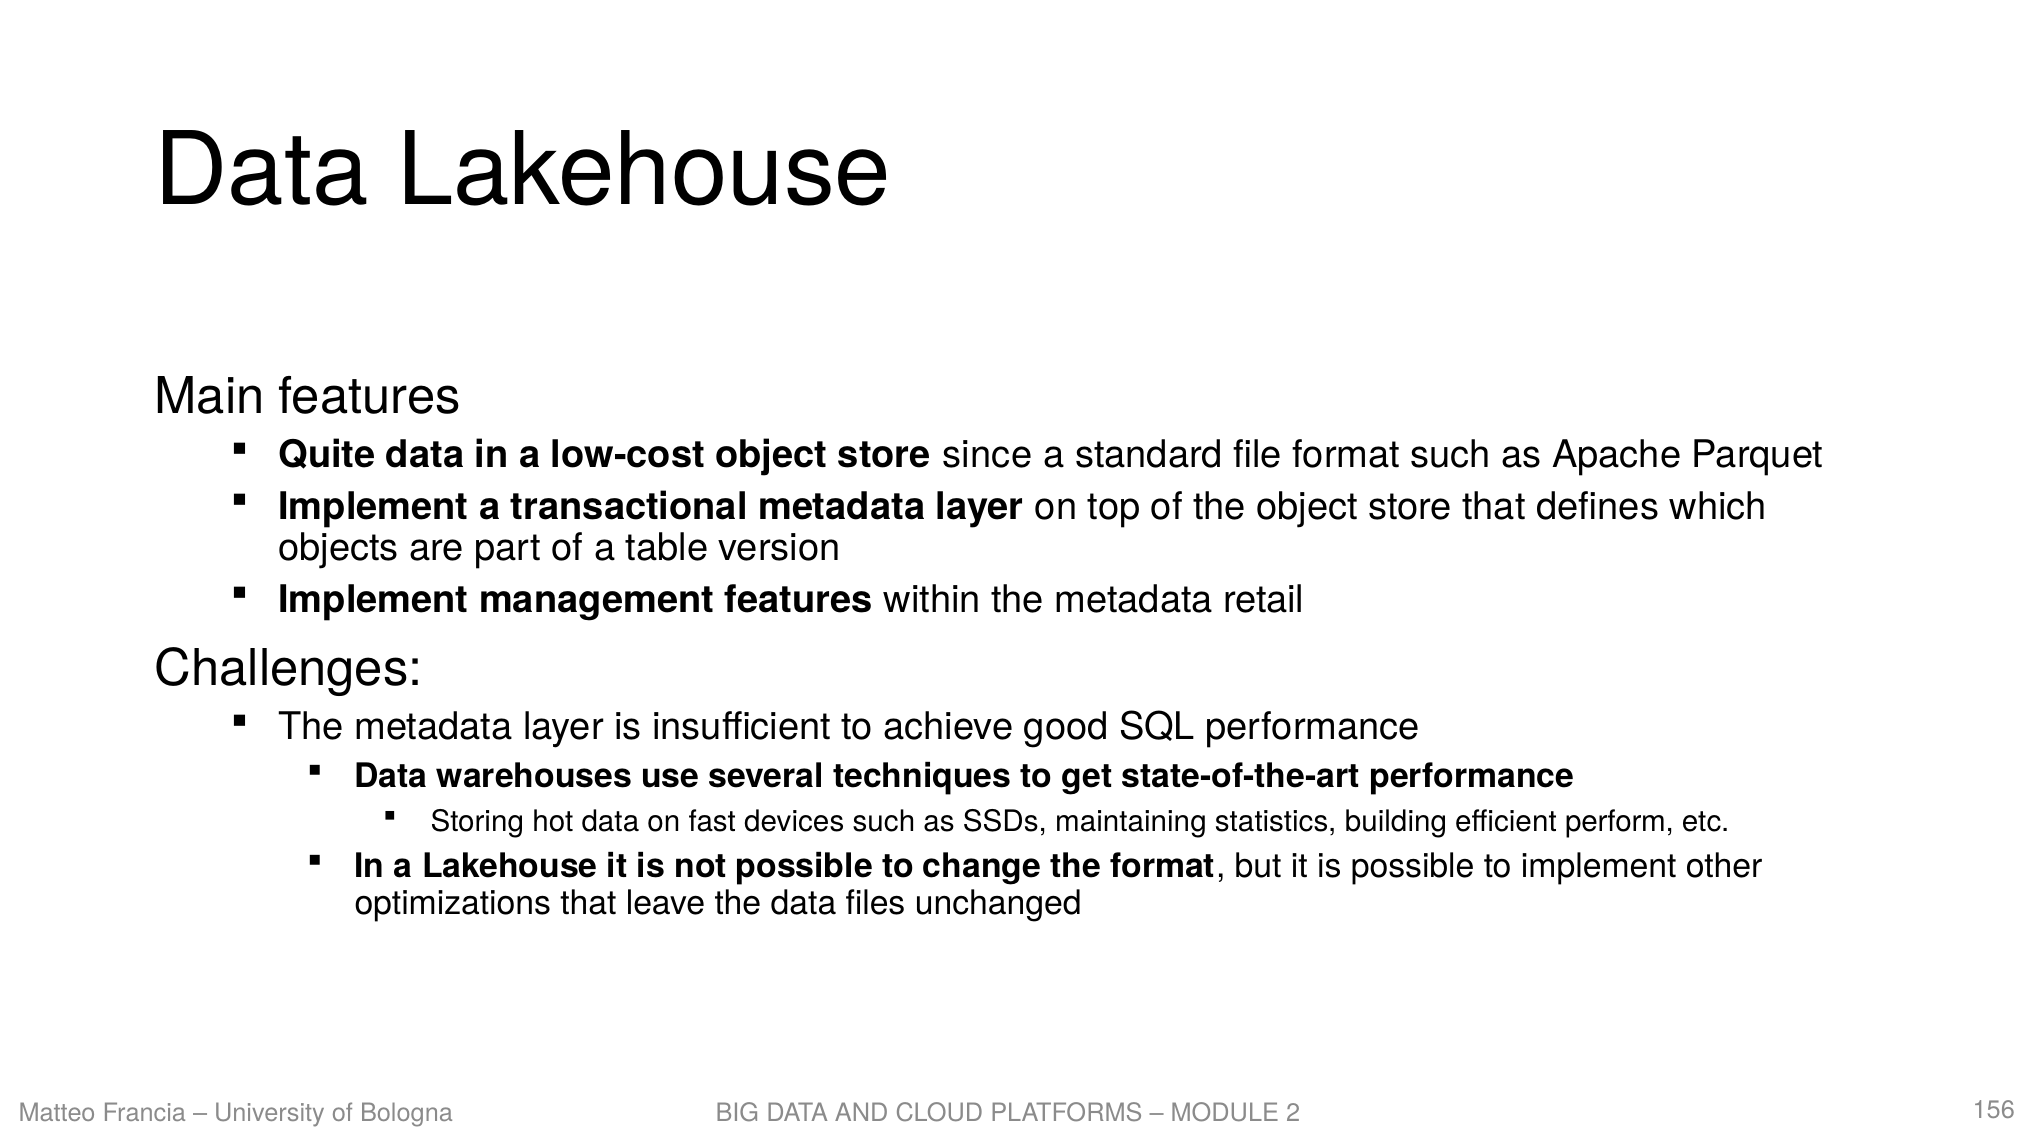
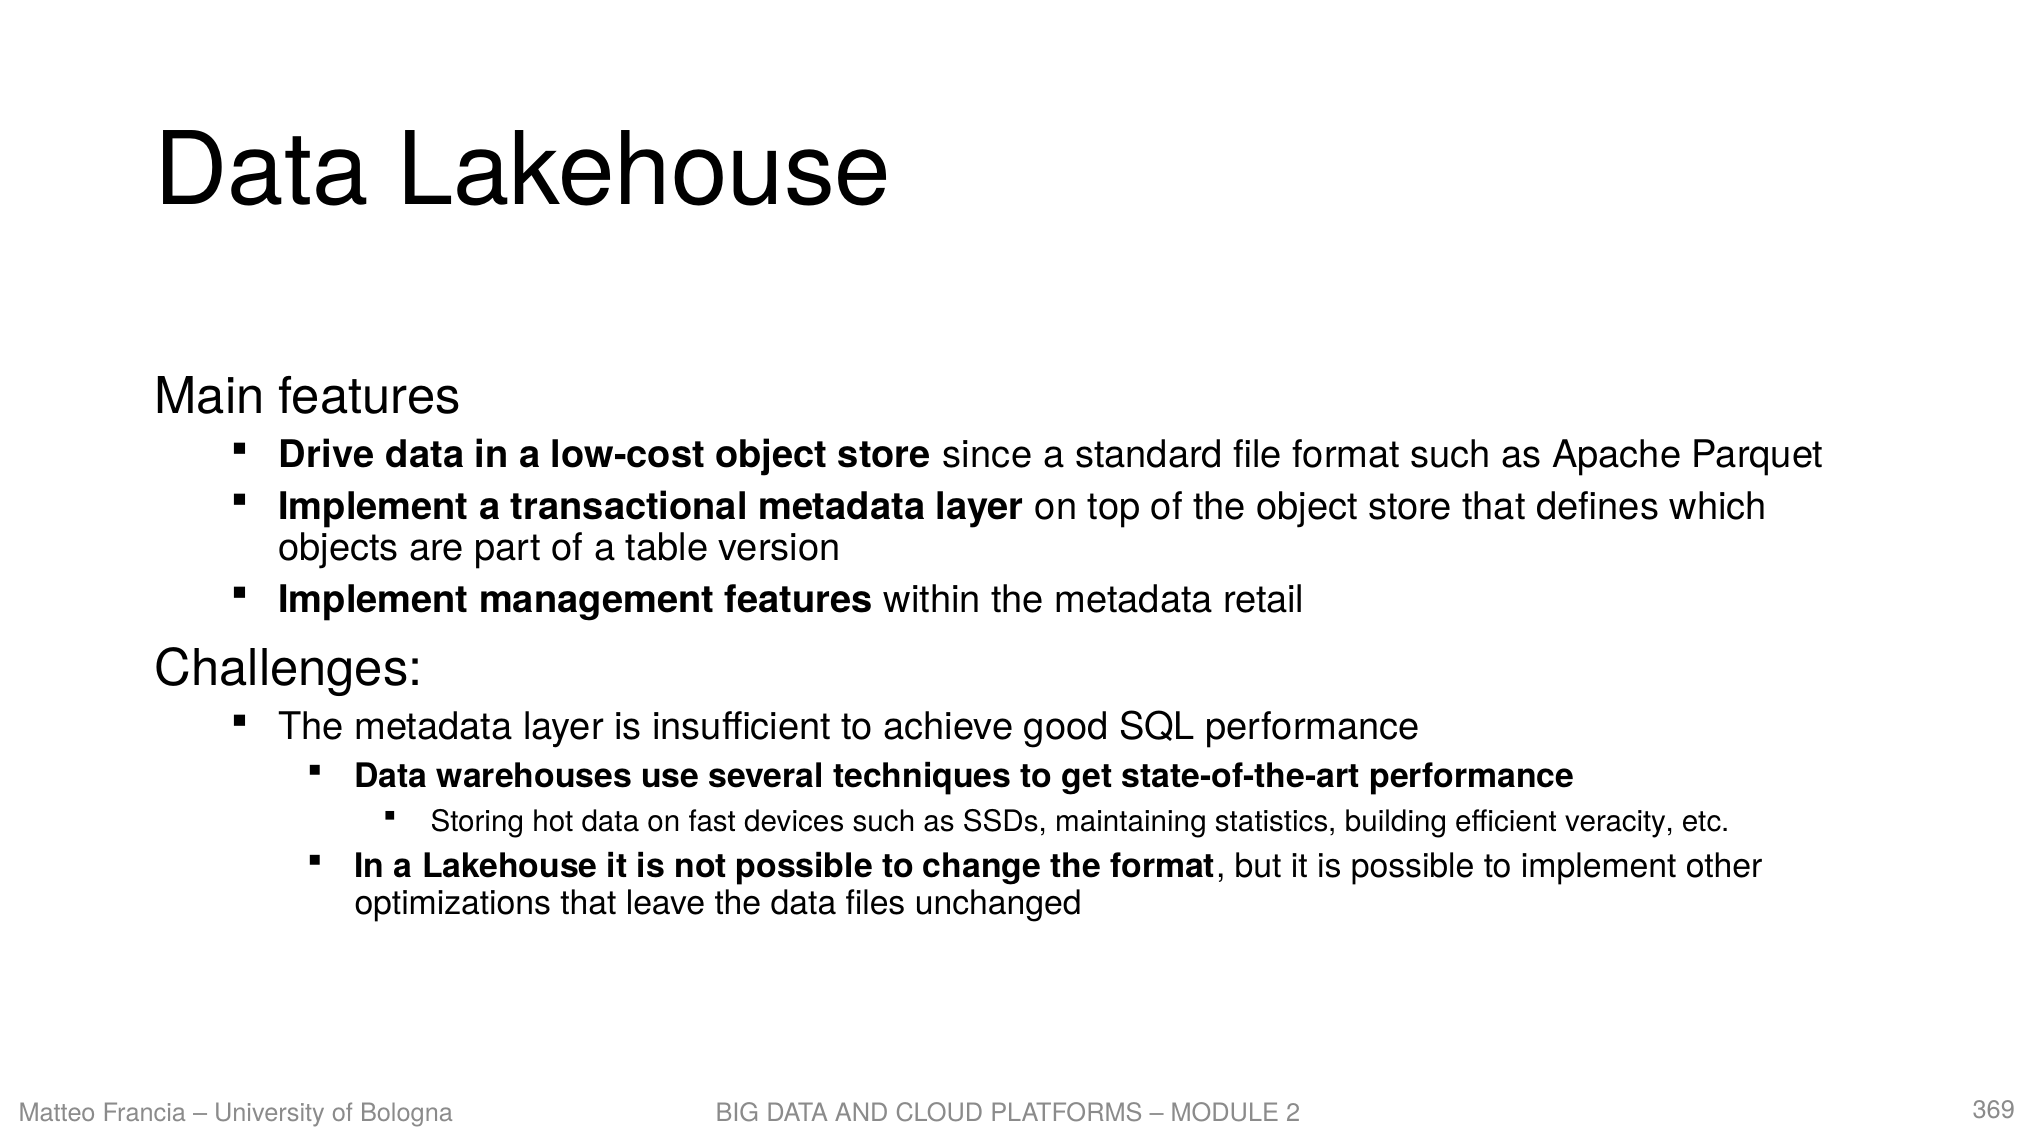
Quite: Quite -> Drive
perform: perform -> veracity
156: 156 -> 369
